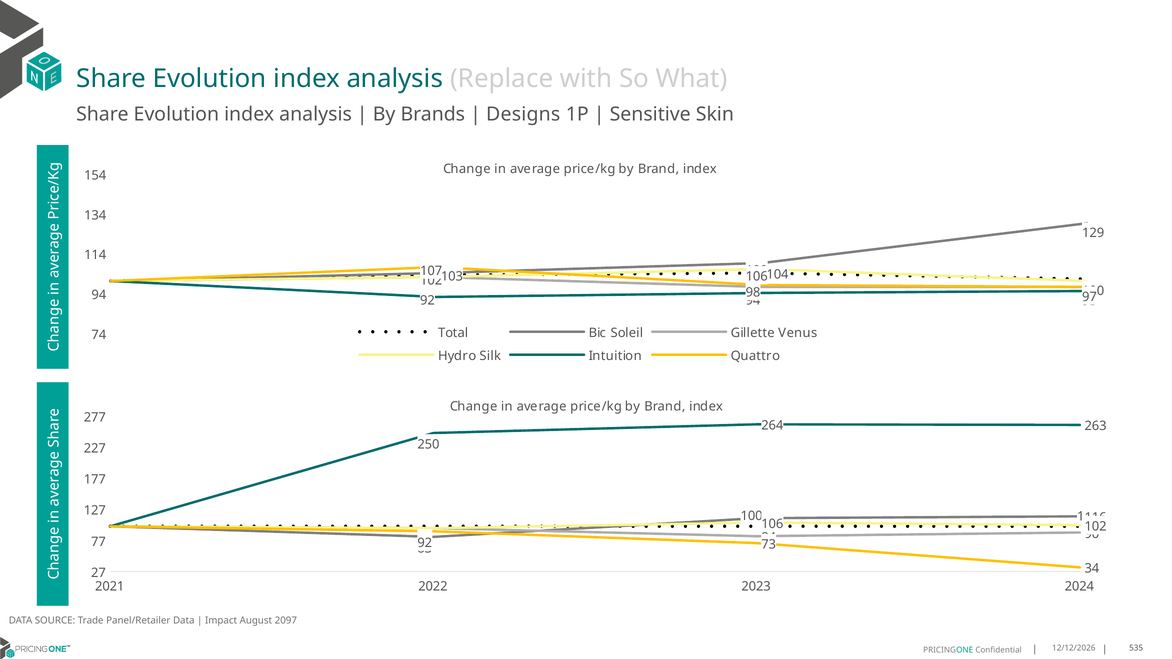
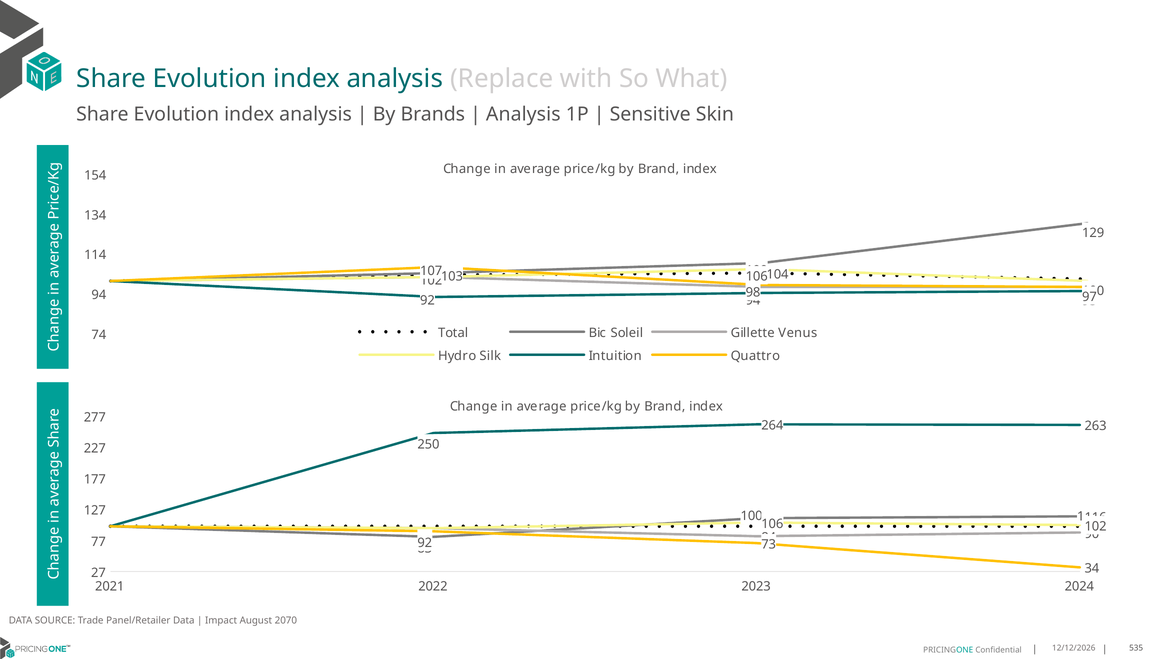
Designs at (523, 114): Designs -> Analysis
2097: 2097 -> 2070
